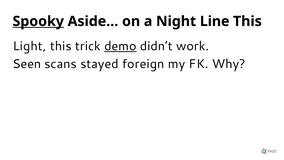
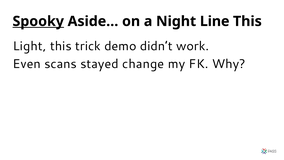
demo underline: present -> none
Seen: Seen -> Even
foreign: foreign -> change
